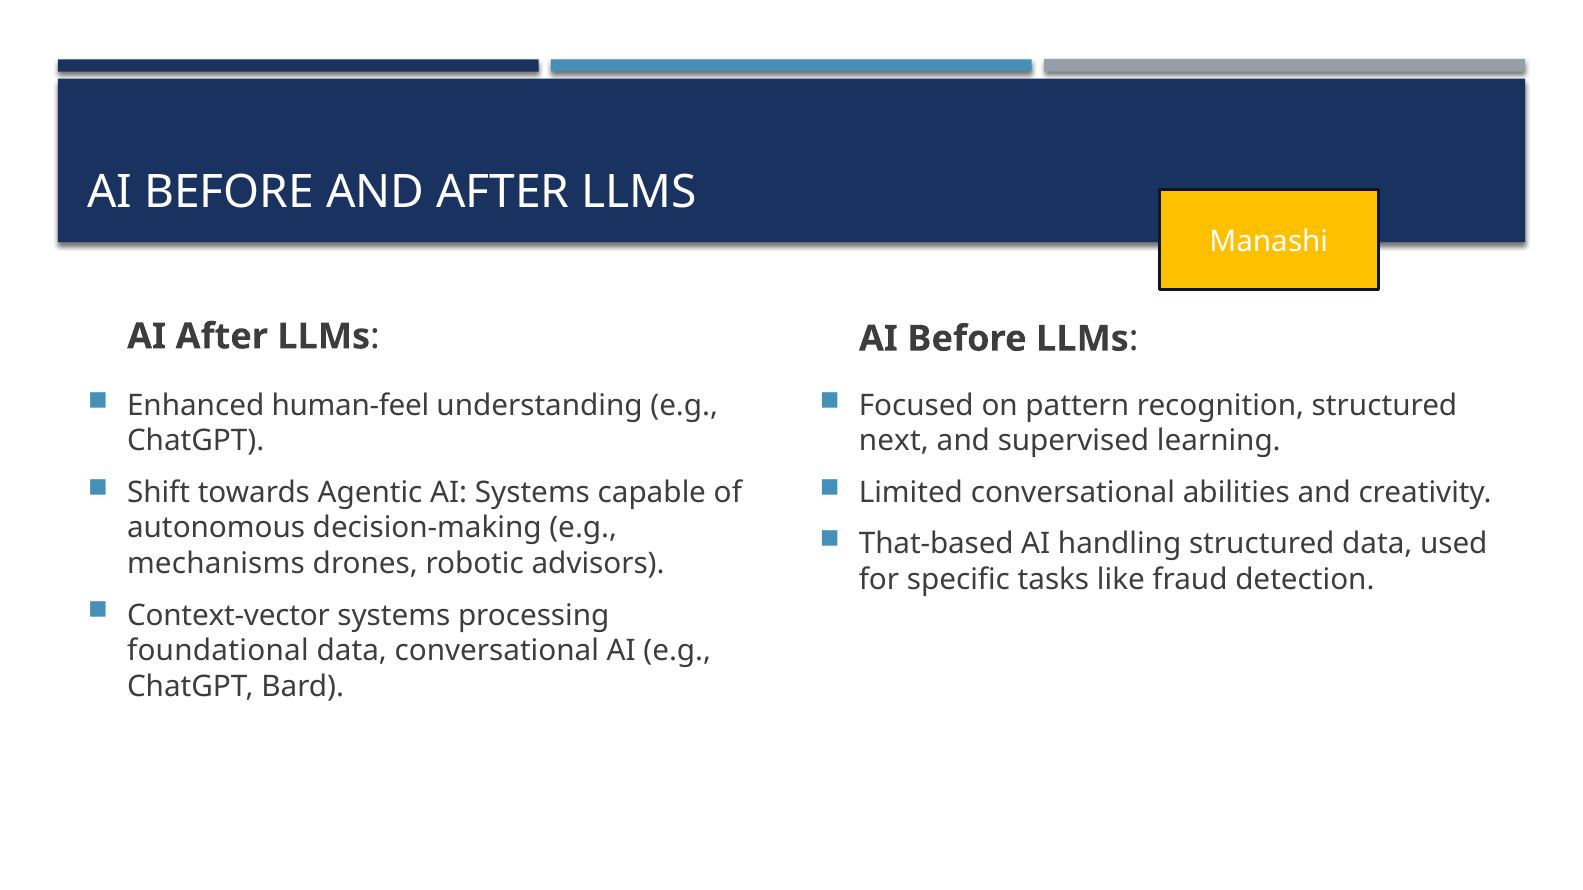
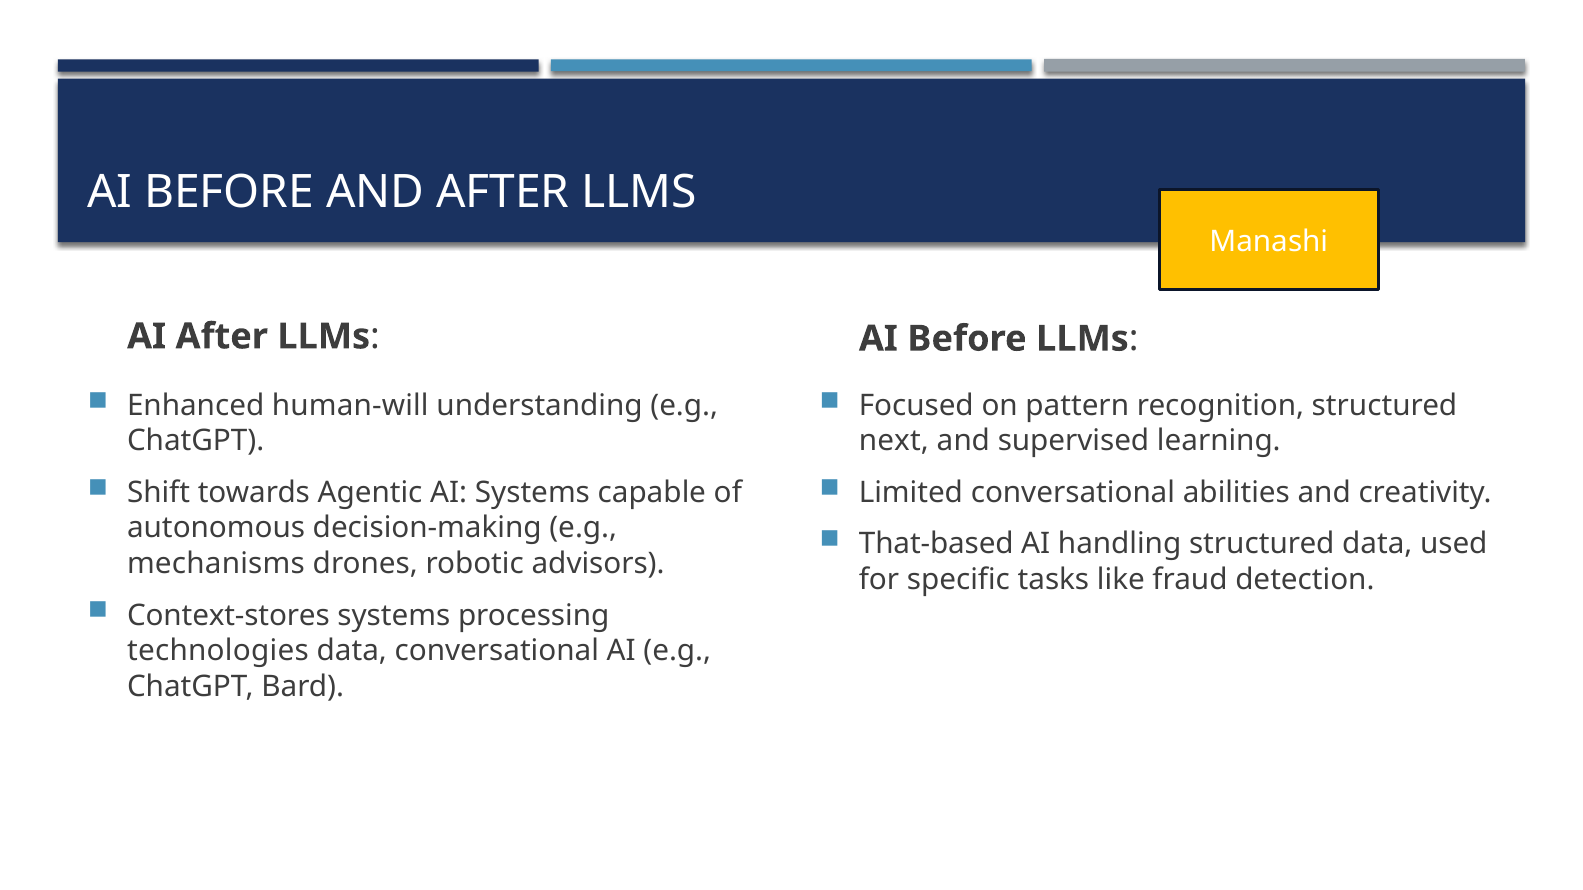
human-feel: human-feel -> human-will
Context-vector: Context-vector -> Context-stores
foundational: foundational -> technologies
